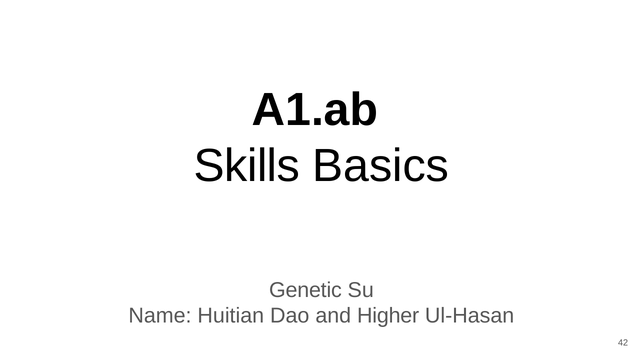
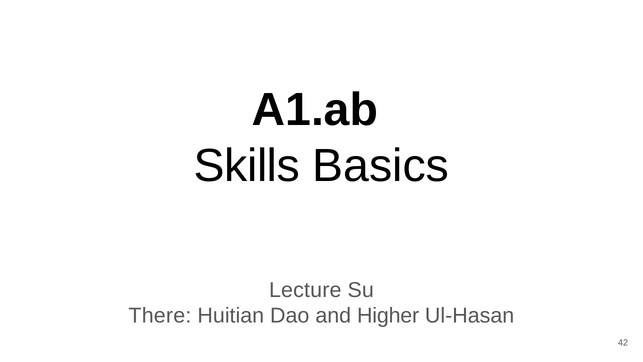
Genetic: Genetic -> Lecture
Name: Name -> There
